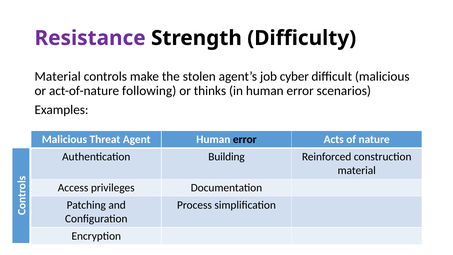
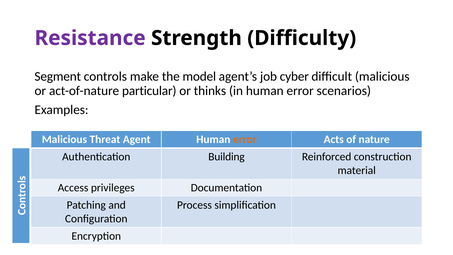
Material at (58, 77): Material -> Segment
stolen: stolen -> model
following: following -> particular
error at (245, 139) colour: black -> orange
